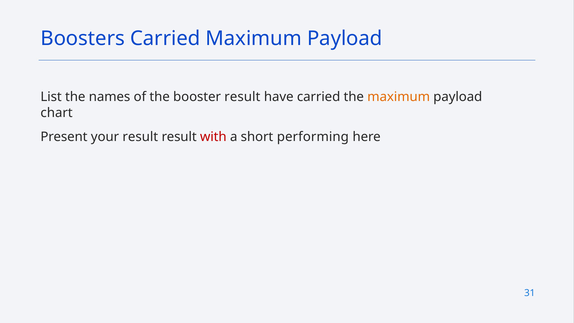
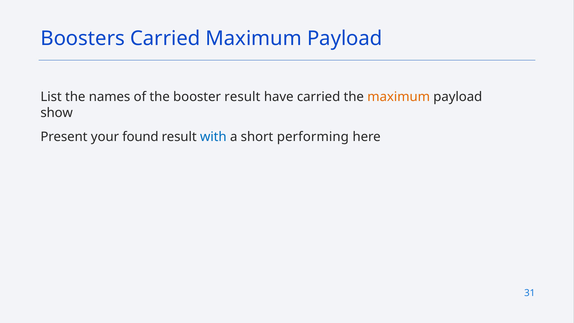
chart: chart -> show
your result: result -> found
with colour: red -> blue
